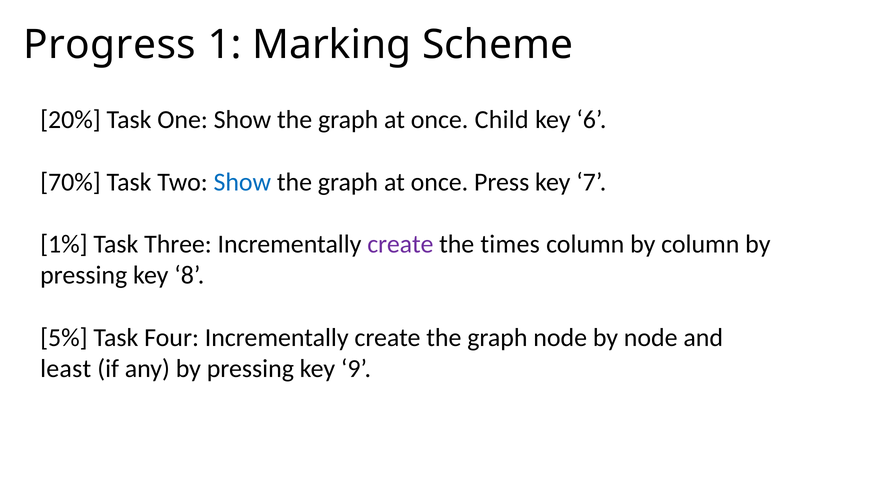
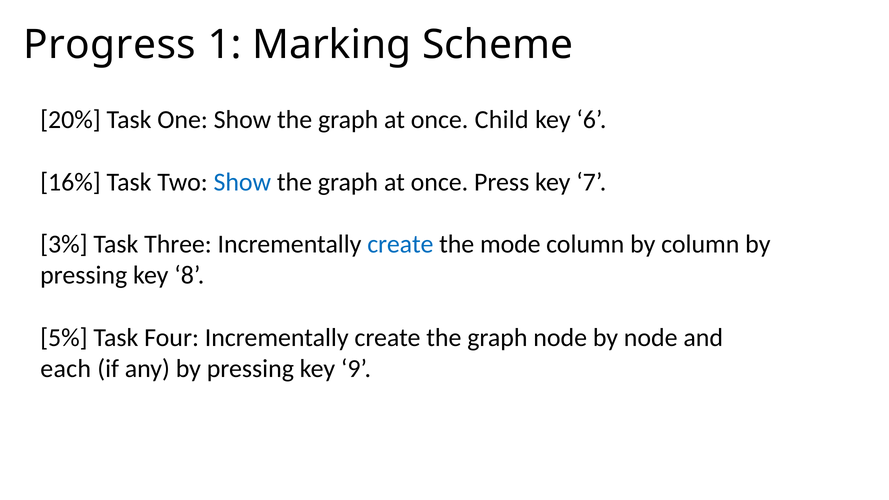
70%: 70% -> 16%
1%: 1% -> 3%
create at (400, 244) colour: purple -> blue
times: times -> mode
least: least -> each
